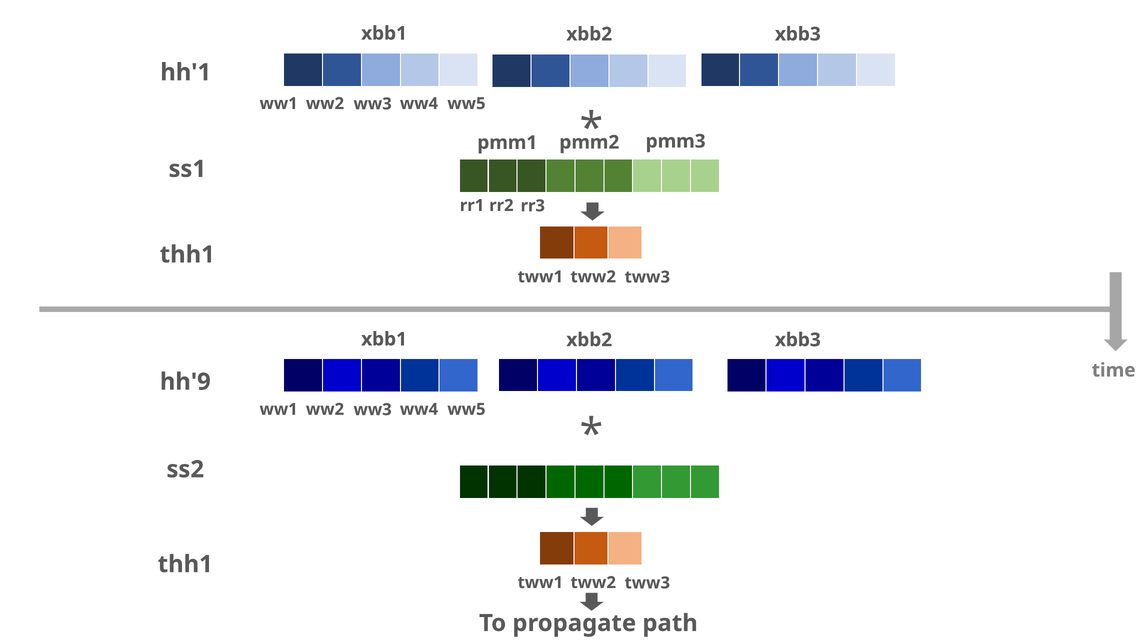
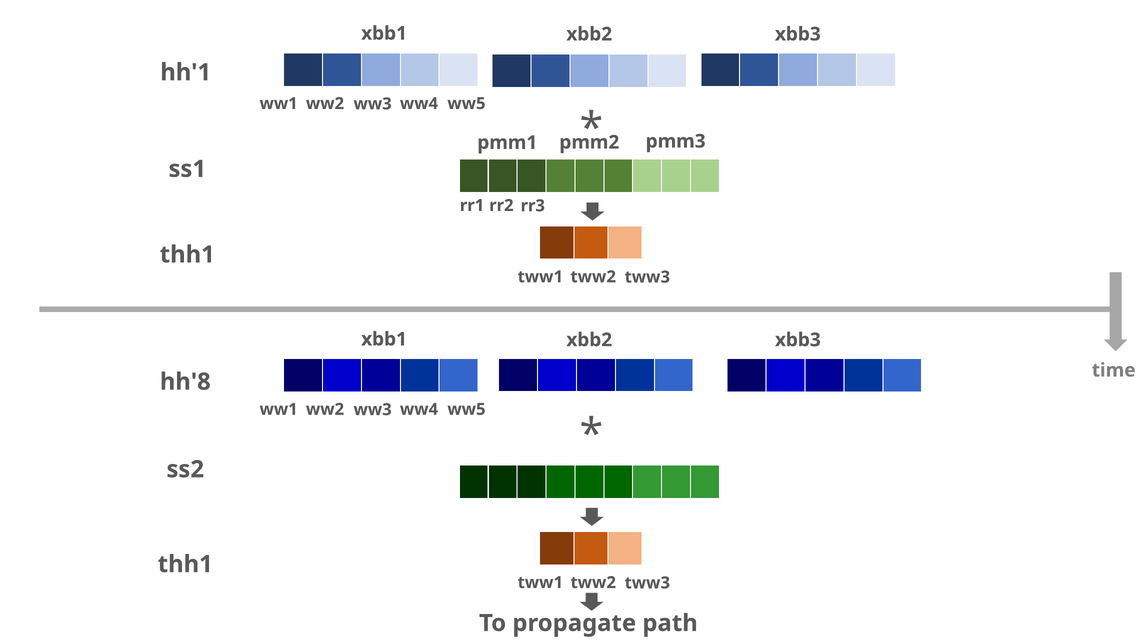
hh'9: hh'9 -> hh'8
